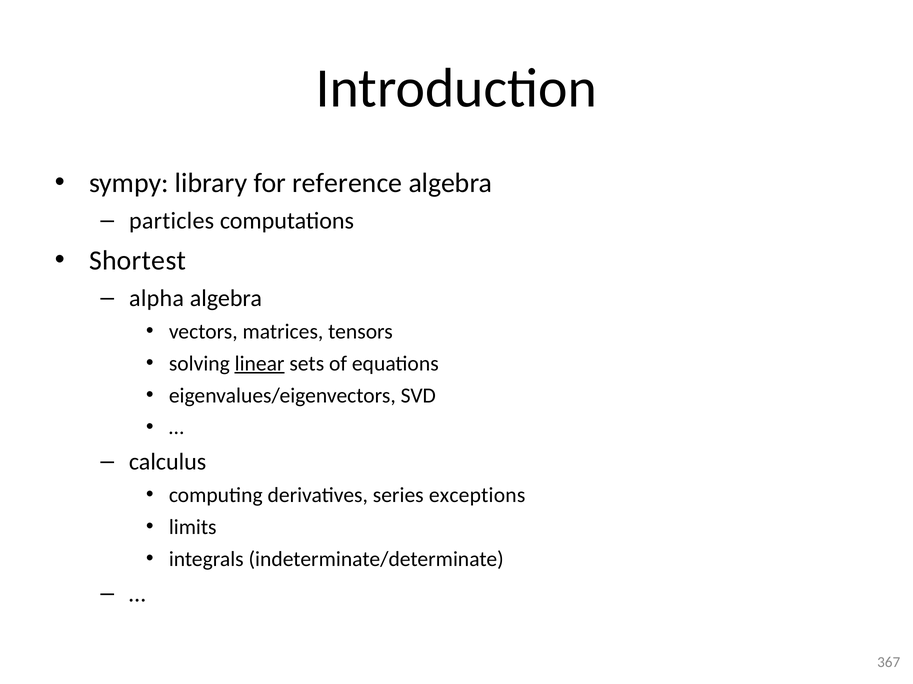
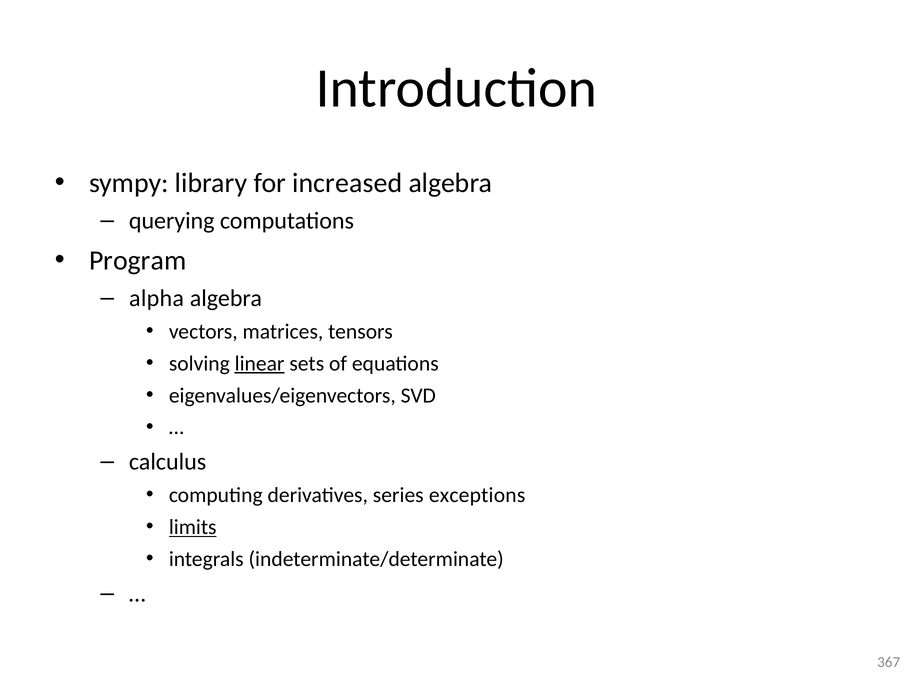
reference: reference -> increased
particles: particles -> querying
Shortest: Shortest -> Program
limits underline: none -> present
